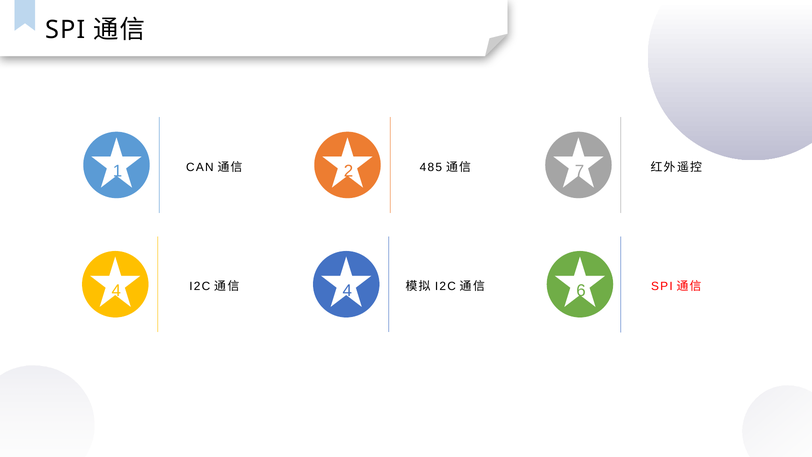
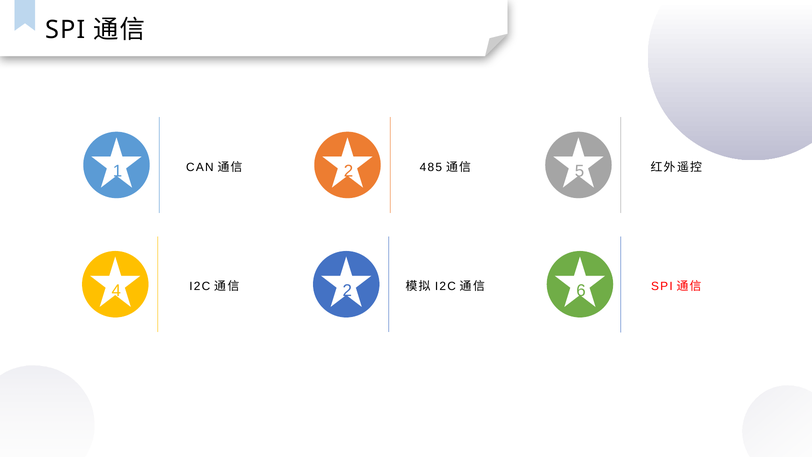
7: 7 -> 5
4 at (347, 290): 4 -> 2
